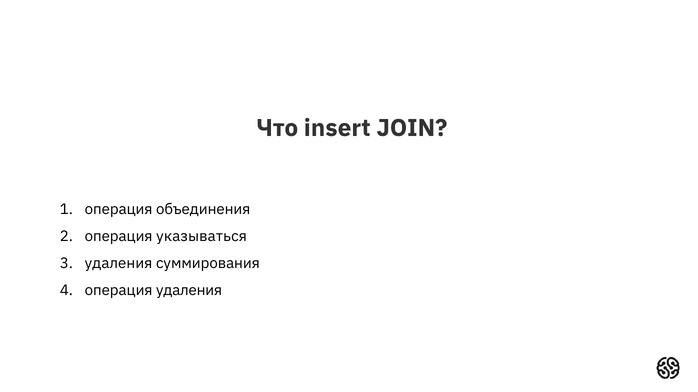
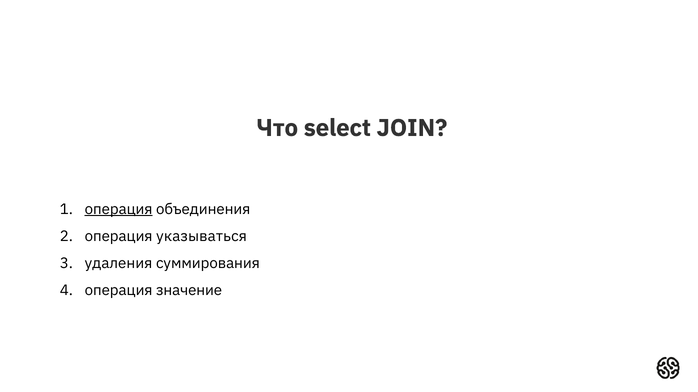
insert: insert -> select
операция at (119, 209) underline: none -> present
операция удаления: удаления -> значение
